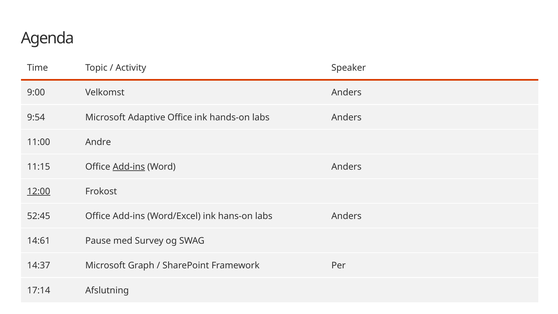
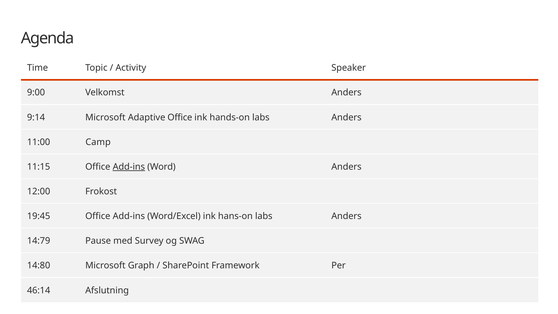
9:54: 9:54 -> 9:14
Andre: Andre -> Camp
12:00 underline: present -> none
52:45: 52:45 -> 19:45
14:61: 14:61 -> 14:79
14:37: 14:37 -> 14:80
17:14: 17:14 -> 46:14
